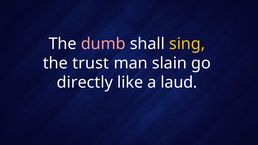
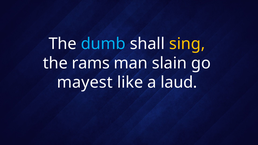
dumb colour: pink -> light blue
trust: trust -> rams
directly: directly -> mayest
